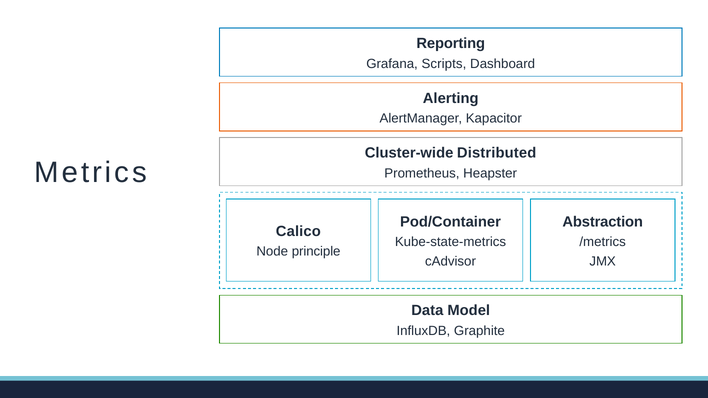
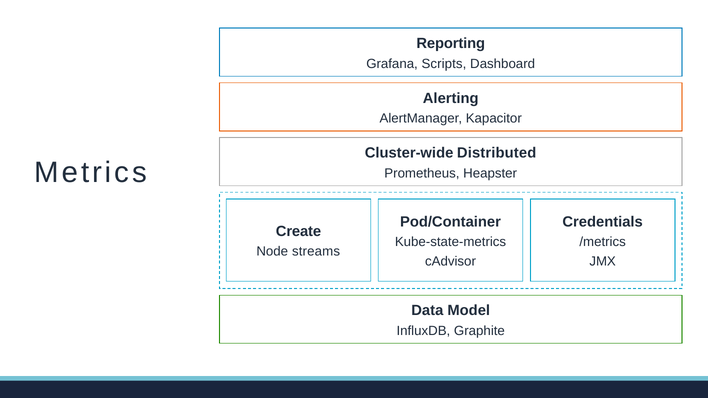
Abstraction: Abstraction -> Credentials
Calico: Calico -> Create
principle: principle -> streams
